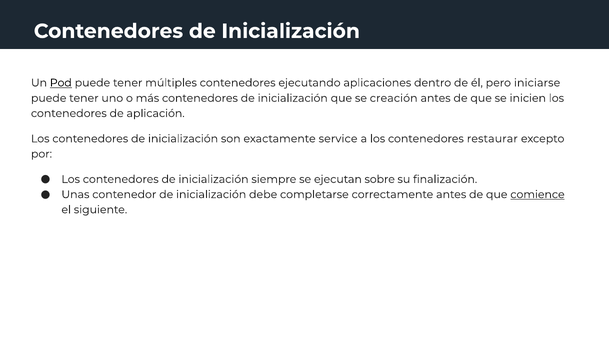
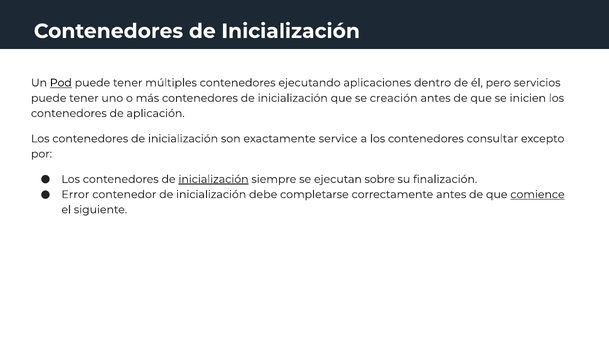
iniciarse: iniciarse -> servicios
restaurar: restaurar -> consultar
inicialización at (214, 179) underline: none -> present
Unas: Unas -> Error
